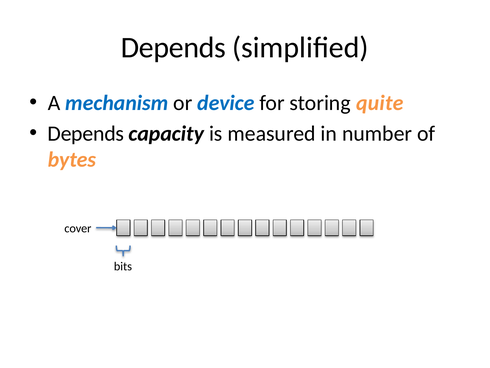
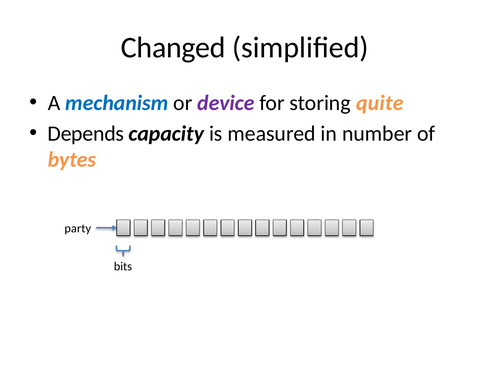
Depends at (173, 47): Depends -> Changed
device colour: blue -> purple
cover: cover -> party
